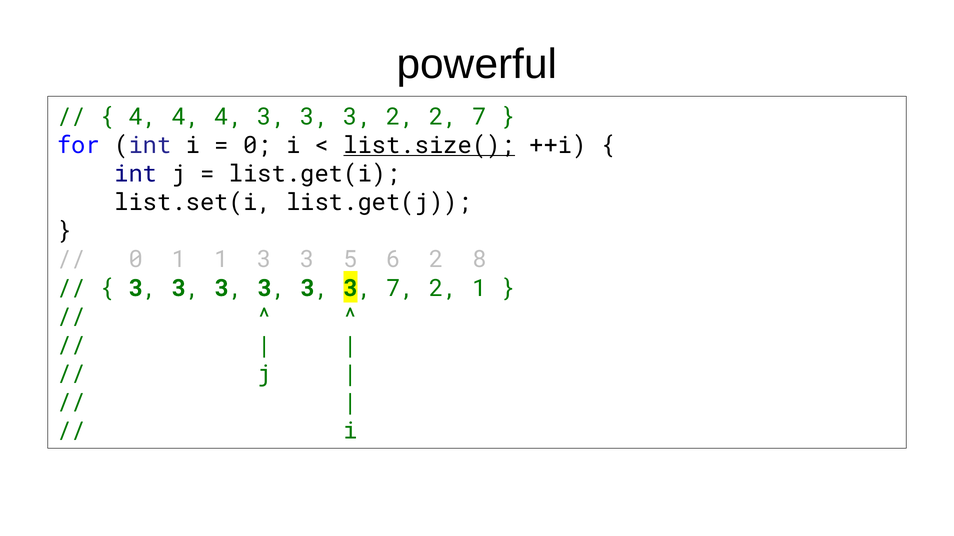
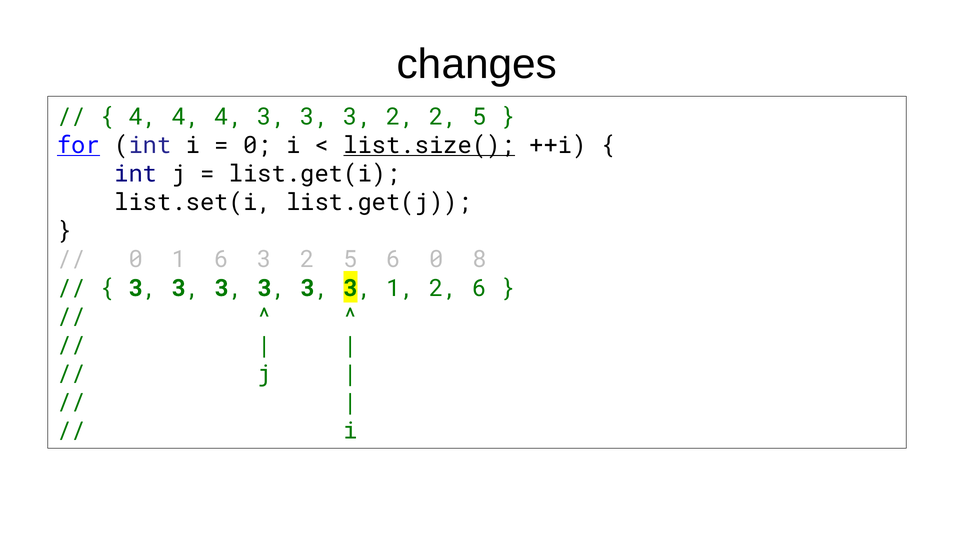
powerful: powerful -> changes
2 2 7: 7 -> 5
for underline: none -> present
1 1: 1 -> 6
3 at (307, 260): 3 -> 2
6 2: 2 -> 0
3 7: 7 -> 1
2 1: 1 -> 6
